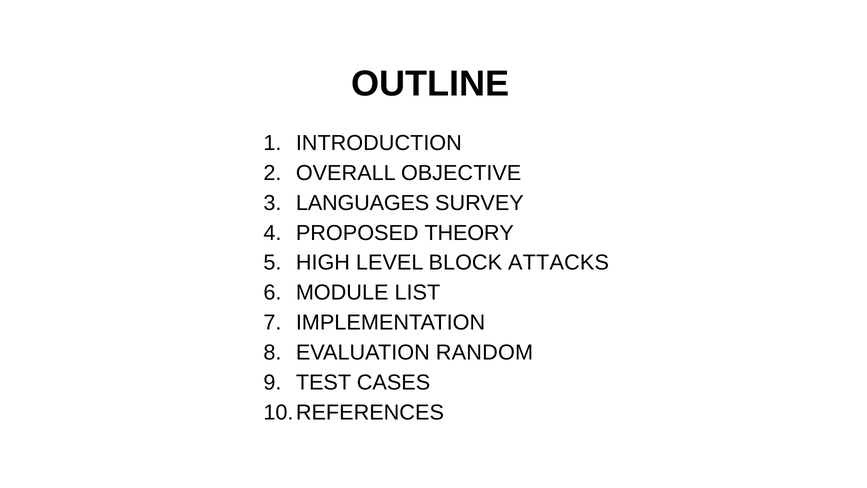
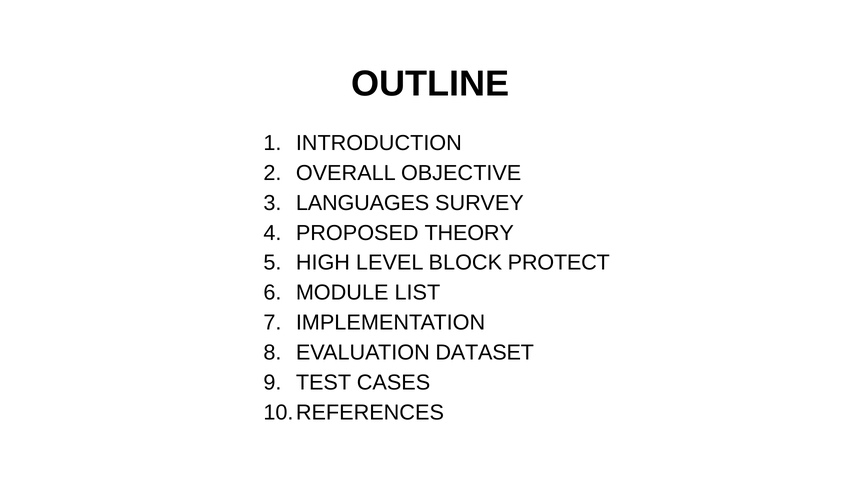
ATTACKS: ATTACKS -> PROTECT
RANDOM: RANDOM -> DATASET
